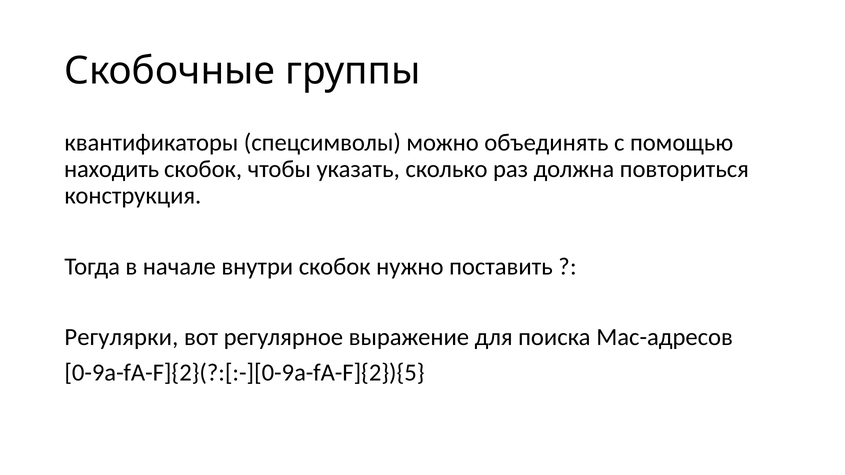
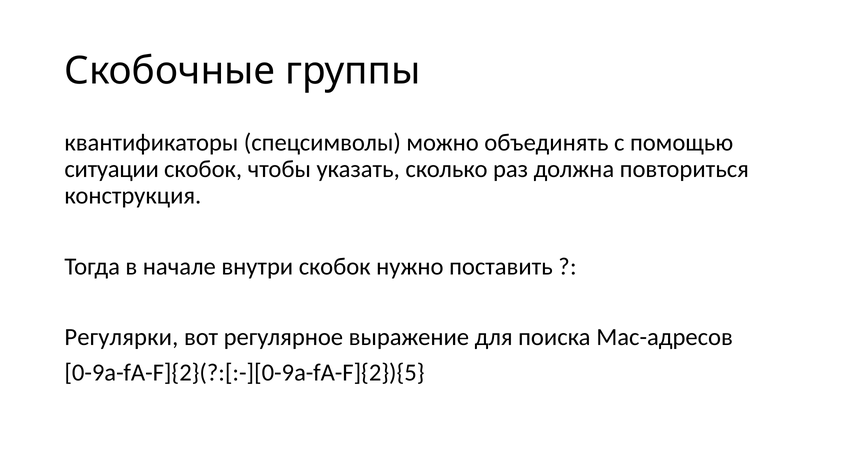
находить: находить -> ситуации
